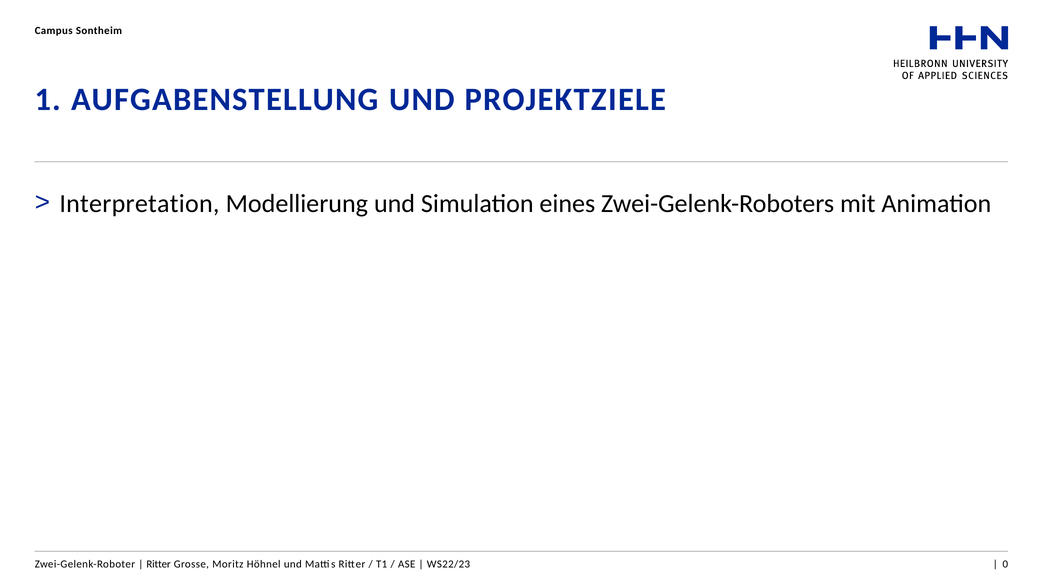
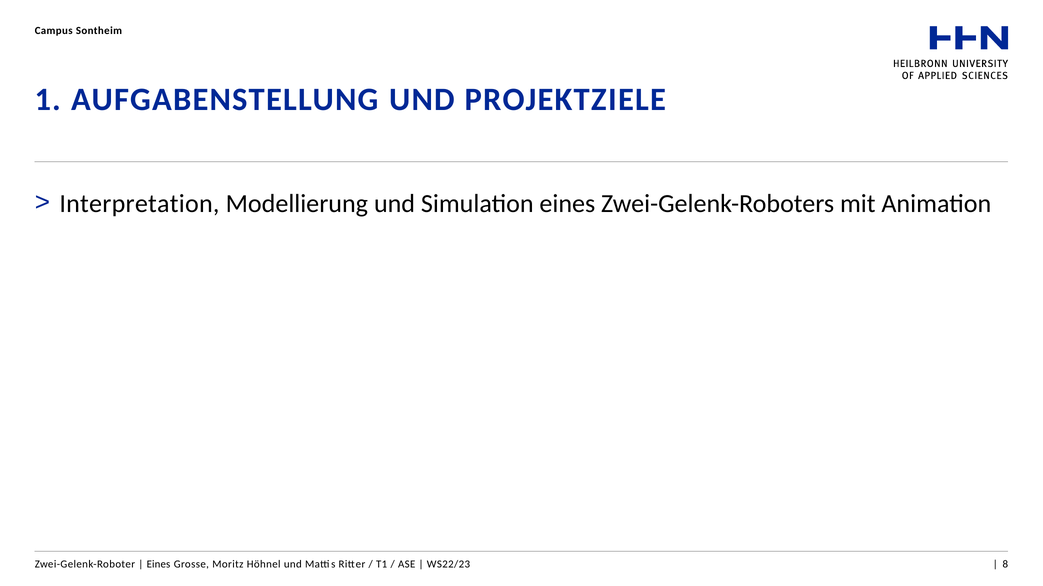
Ritter at (159, 565): Ritter -> Eines
0: 0 -> 8
